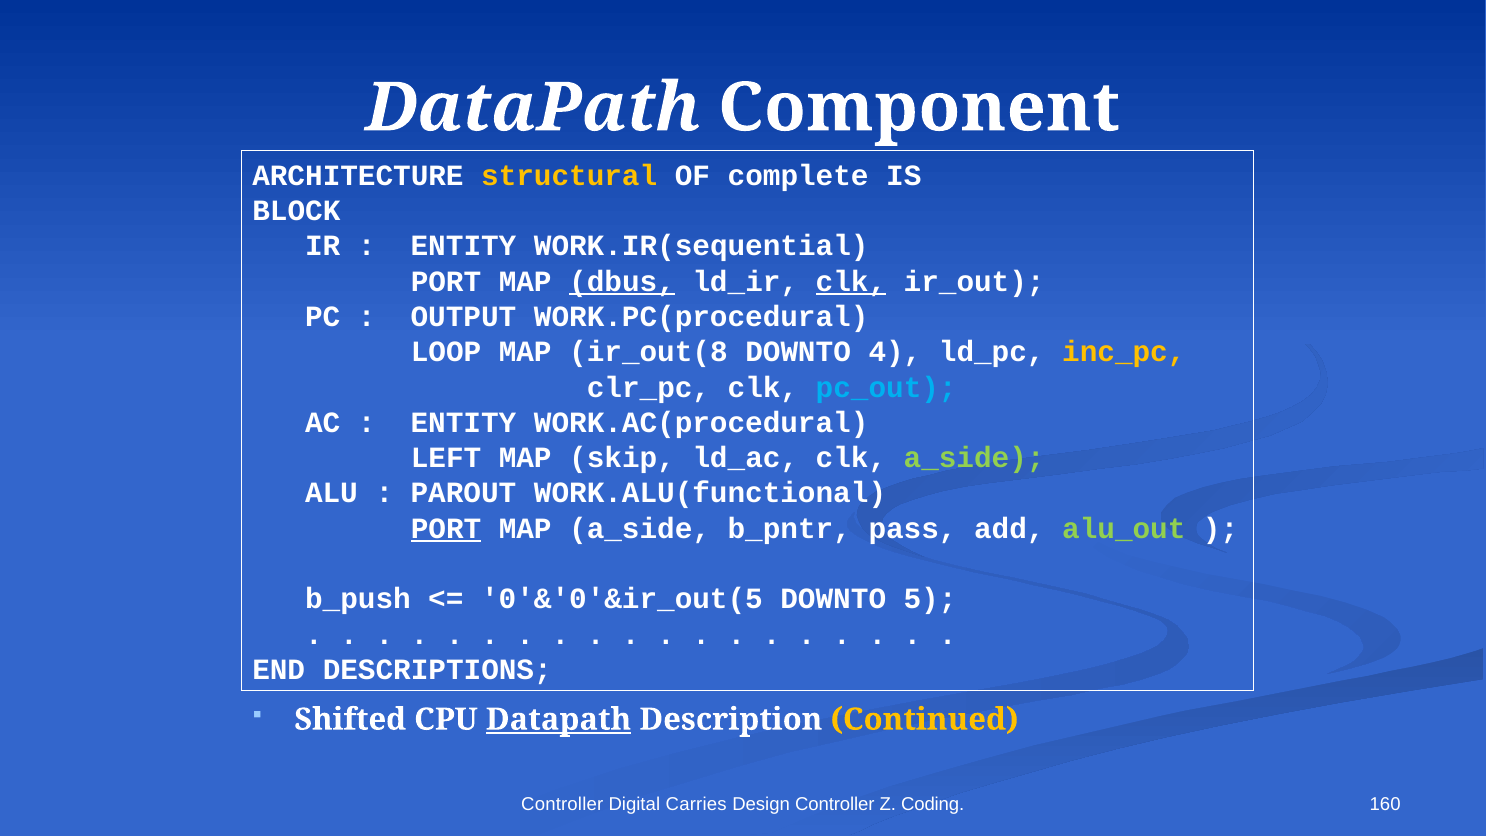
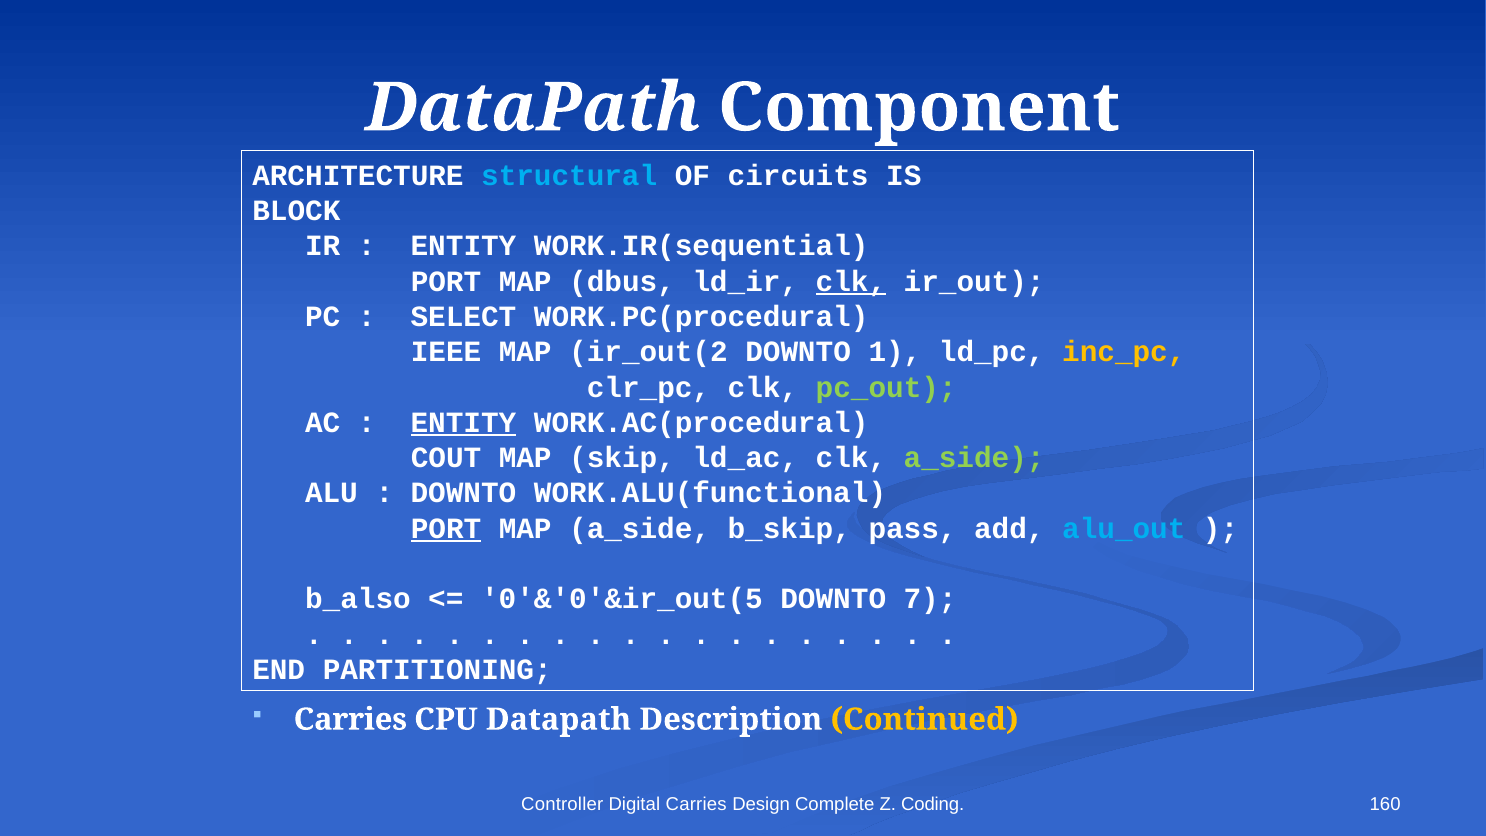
structural colour: yellow -> light blue
complete: complete -> circuits
dbus underline: present -> none
OUTPUT: OUTPUT -> SELECT
LOOP: LOOP -> IEEE
ir_out(8: ir_out(8 -> ir_out(2
4: 4 -> 1
pc_out colour: light blue -> light green
ENTITY at (463, 423) underline: none -> present
LEFT: LEFT -> COUT
PAROUT at (463, 493): PAROUT -> DOWNTO
b_pntr: b_pntr -> b_skip
alu_out colour: light green -> light blue
b_push: b_push -> b_also
5: 5 -> 7
DESCRIPTIONS: DESCRIPTIONS -> PARTITIONING
Shifted at (350, 719): Shifted -> Carries
Datapath at (559, 719) underline: present -> none
Design Controller: Controller -> Complete
